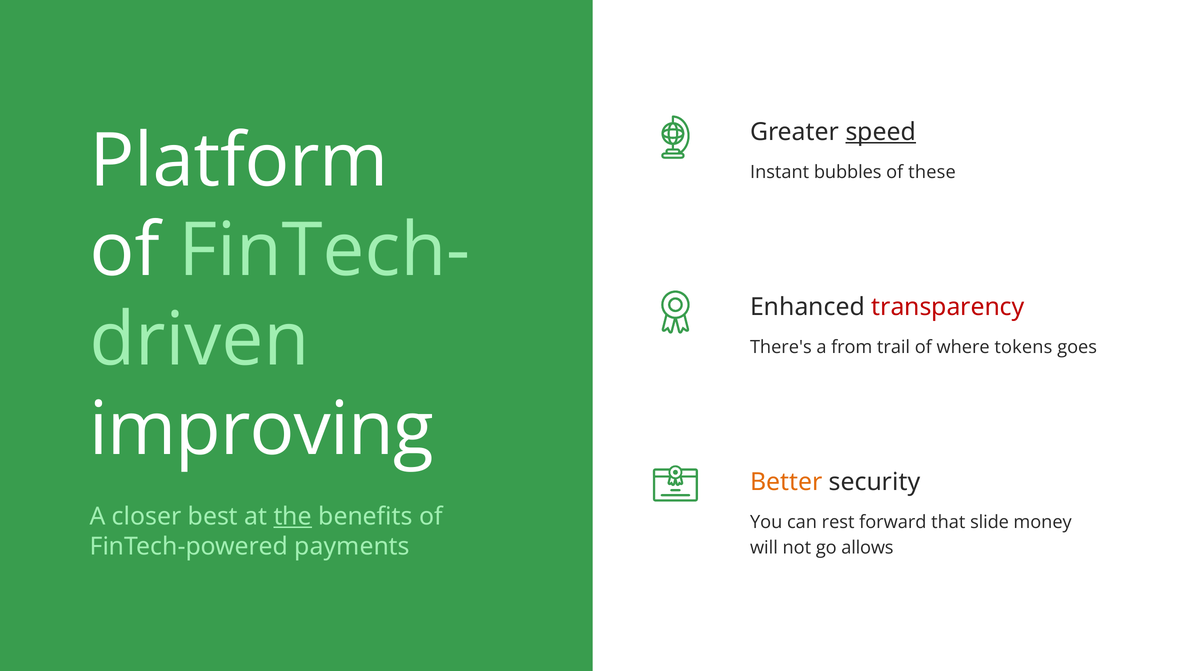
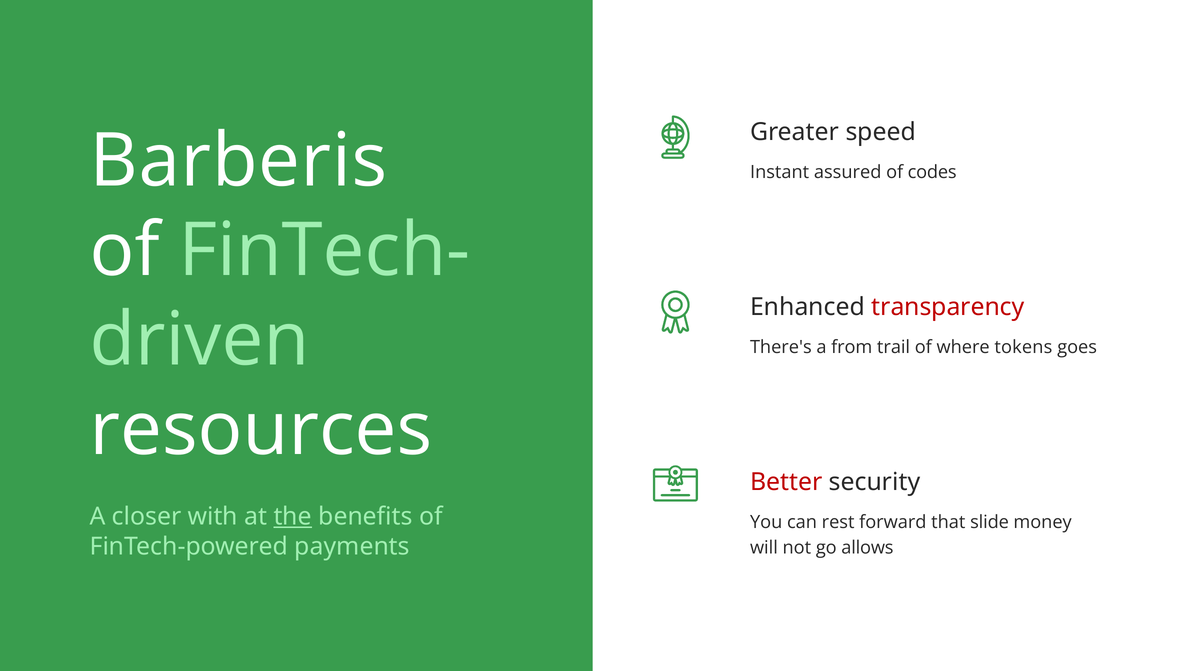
speed underline: present -> none
Platform: Platform -> Barberis
bubbles: bubbles -> assured
these: these -> codes
improving: improving -> resources
Better colour: orange -> red
best: best -> with
